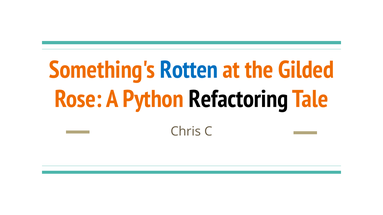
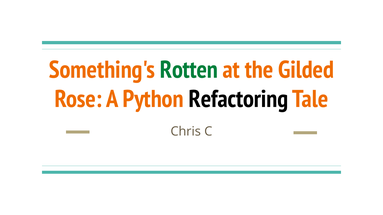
Rotten colour: blue -> green
